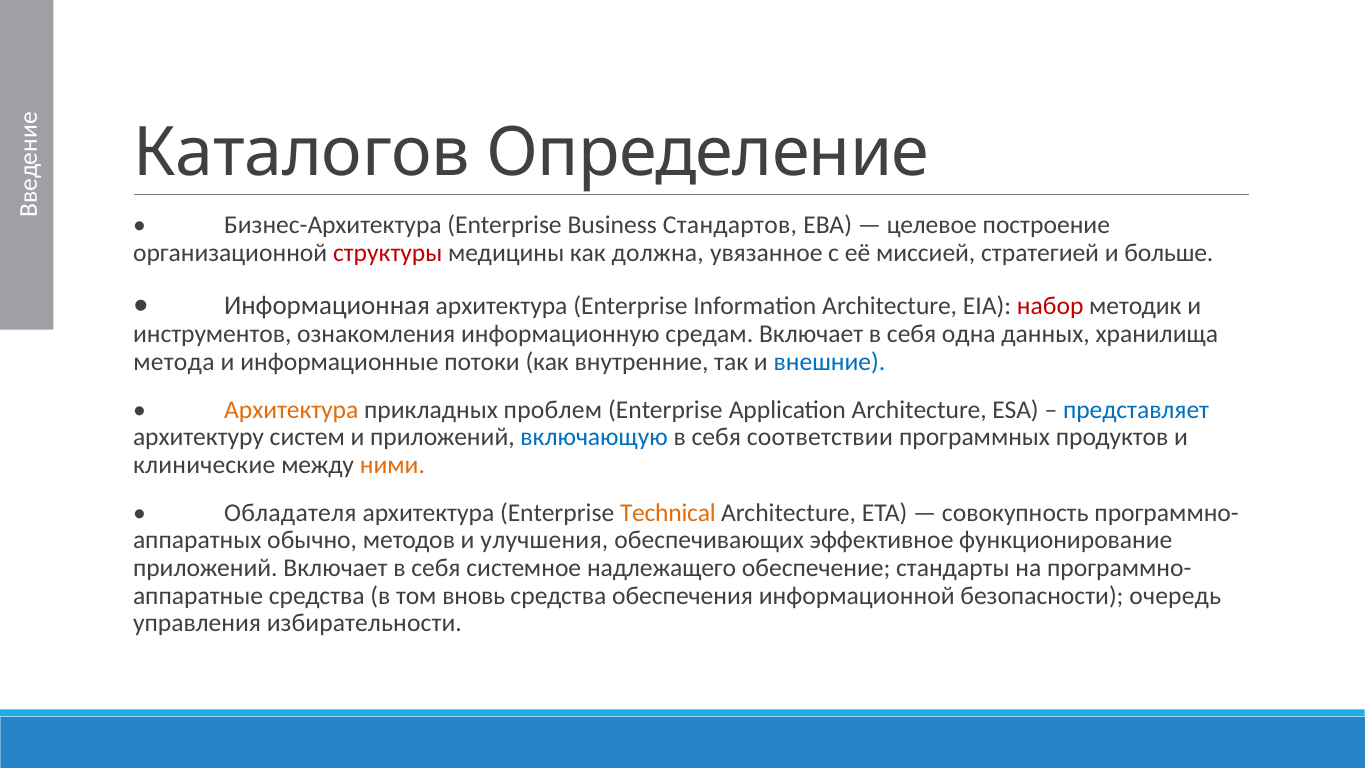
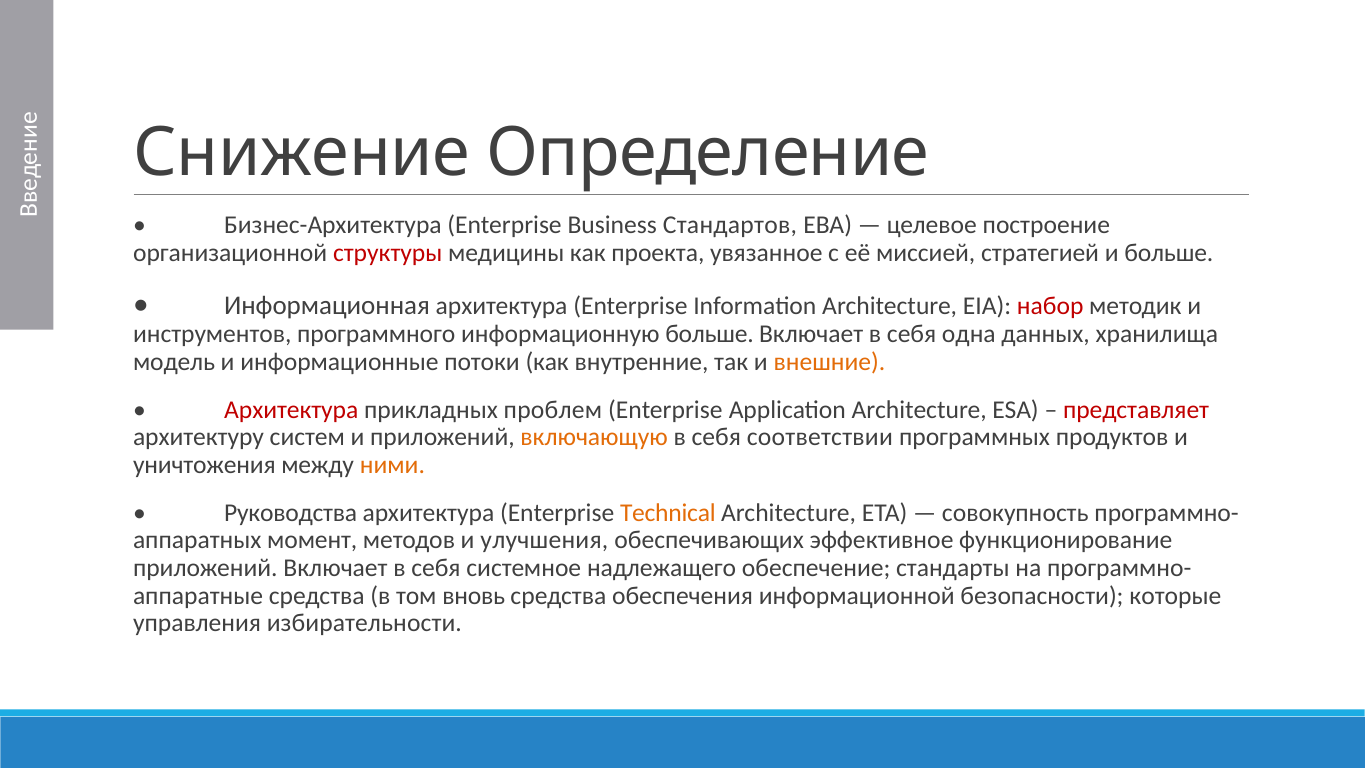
Каталогов: Каталогов -> Снижение
должна: должна -> проекта
ознакомления: ознакомления -> программного
информационную средам: средам -> больше
метода: метода -> модель
внешние colour: blue -> orange
Архитектура at (291, 410) colour: orange -> red
представляет colour: blue -> red
включающую colour: blue -> orange
клинические: клинические -> уничтожения
Обладателя: Обладателя -> Руководства
обычно: обычно -> момент
очередь: очередь -> которые
